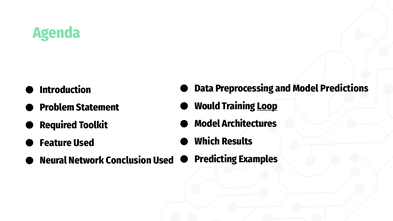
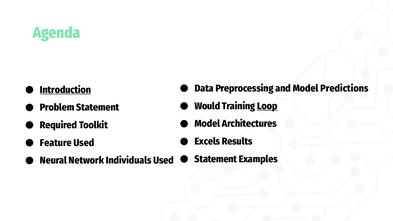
Introduction underline: none -> present
Which: Which -> Excels
Predicting at (216, 159): Predicting -> Statement
Conclusion: Conclusion -> Individuals
